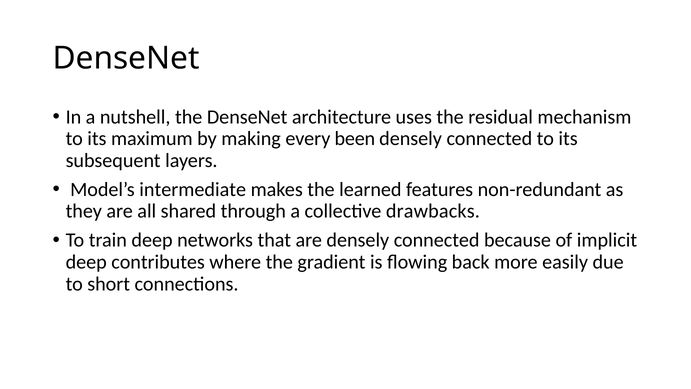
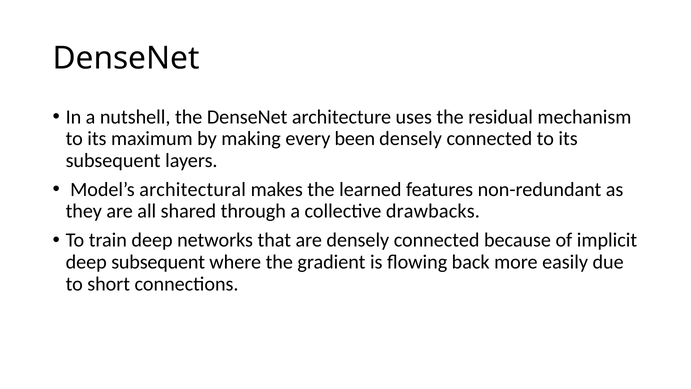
intermediate: intermediate -> architectural
deep contributes: contributes -> subsequent
